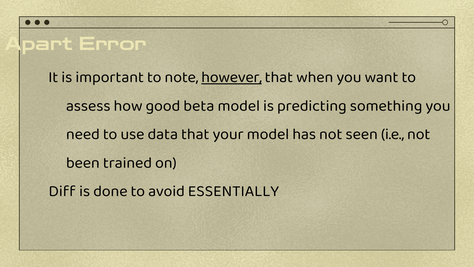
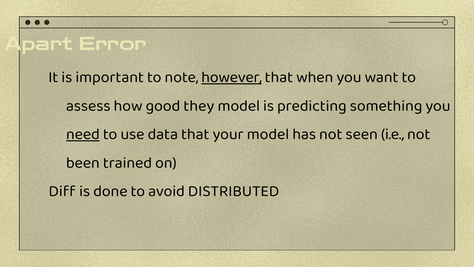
beta: beta -> they
need underline: none -> present
ESSENTIALLY: ESSENTIALLY -> DISTRIBUTED
